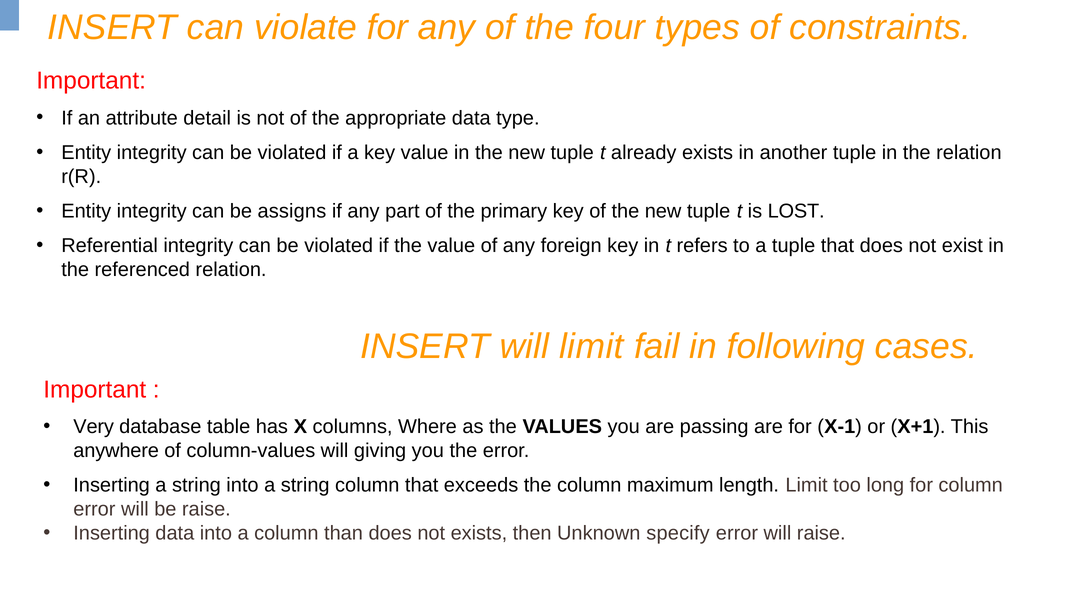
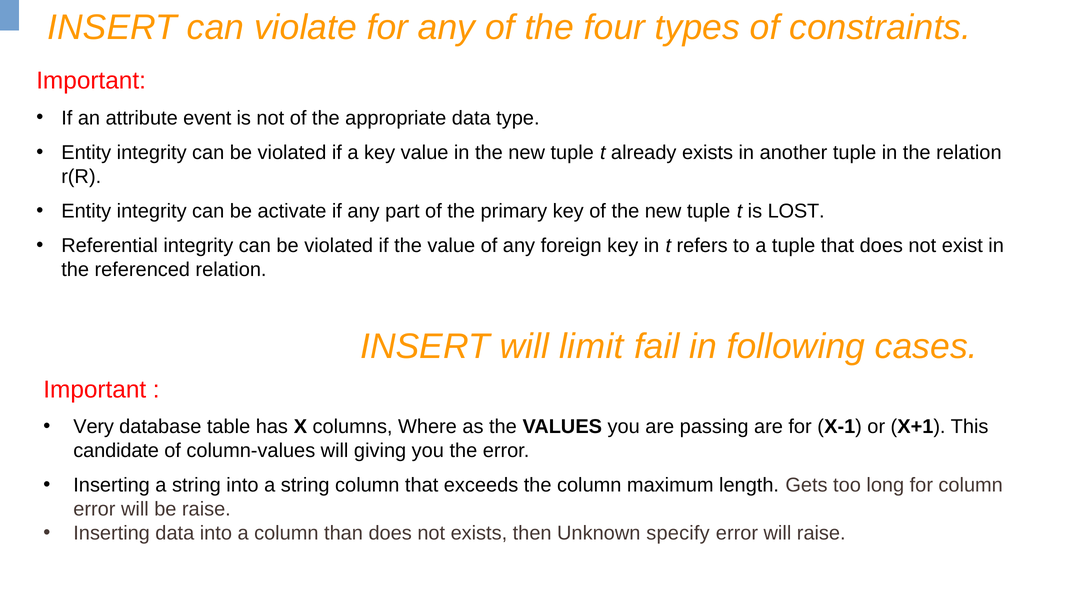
detail: detail -> event
assigns: assigns -> activate
anywhere: anywhere -> candidate
length Limit: Limit -> Gets
